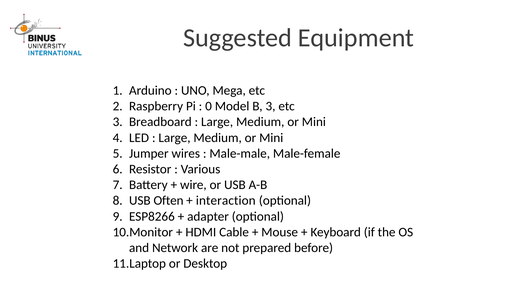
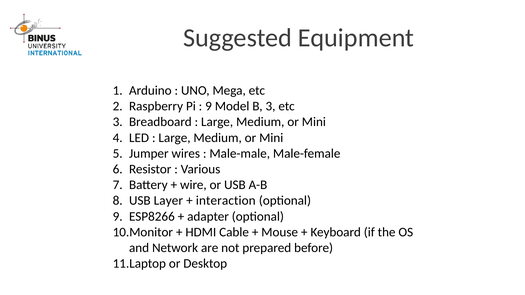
0 at (209, 106): 0 -> 9
Often: Often -> Layer
